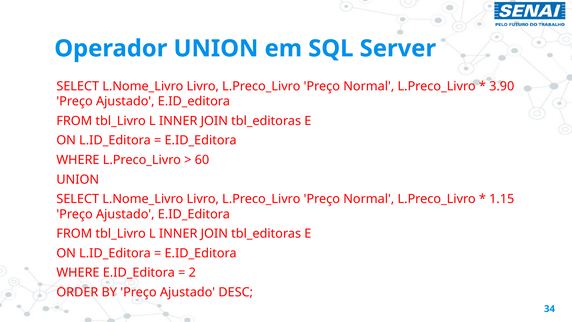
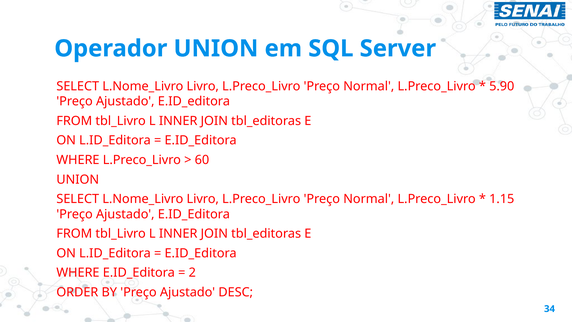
3.90: 3.90 -> 5.90
